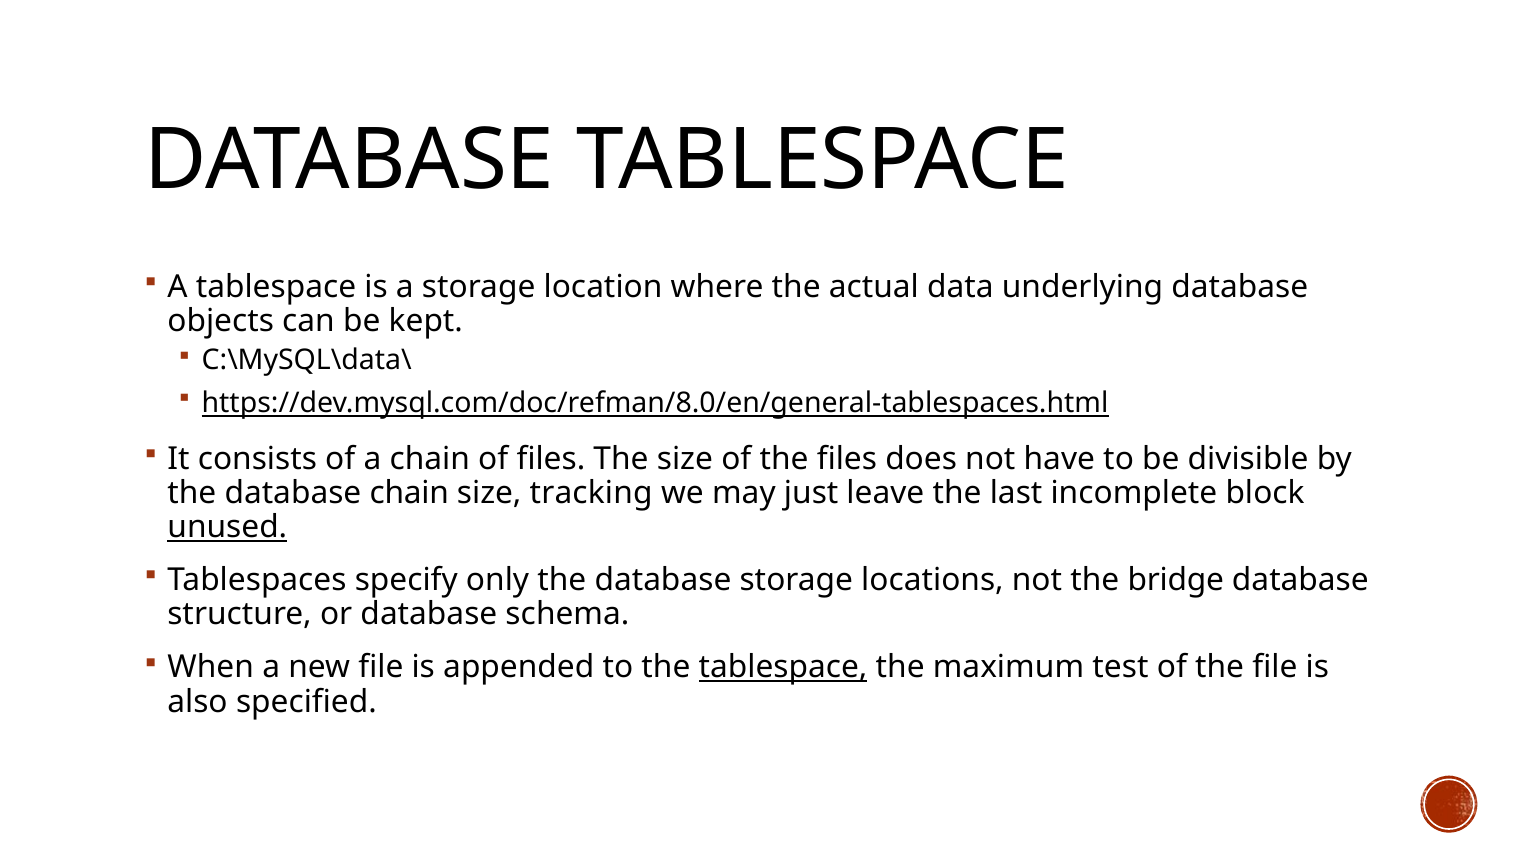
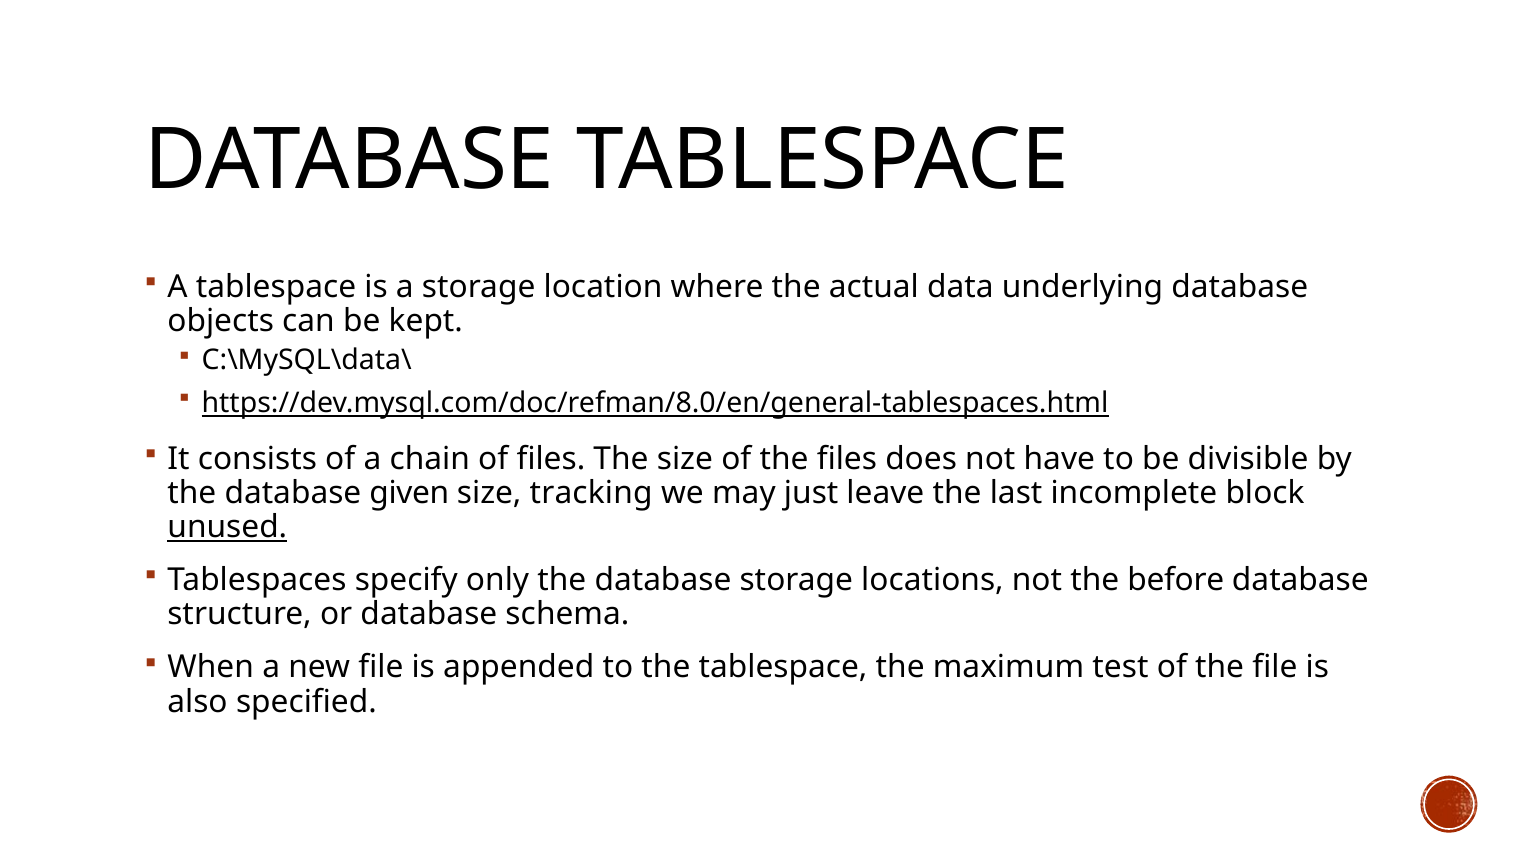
database chain: chain -> given
bridge: bridge -> before
tablespace at (783, 668) underline: present -> none
